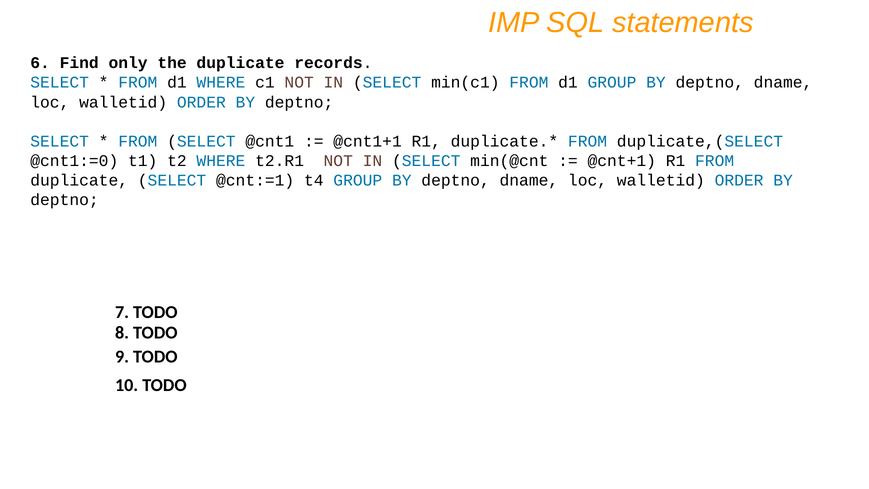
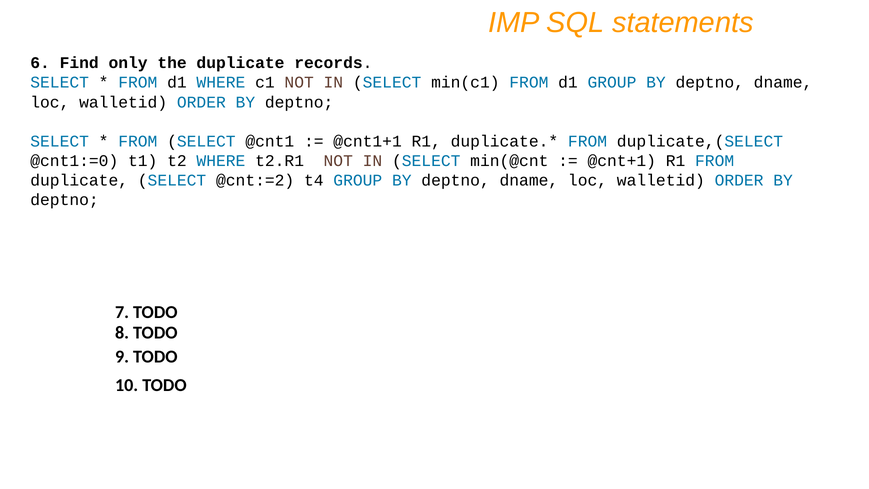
@cnt:=1: @cnt:=1 -> @cnt:=2
